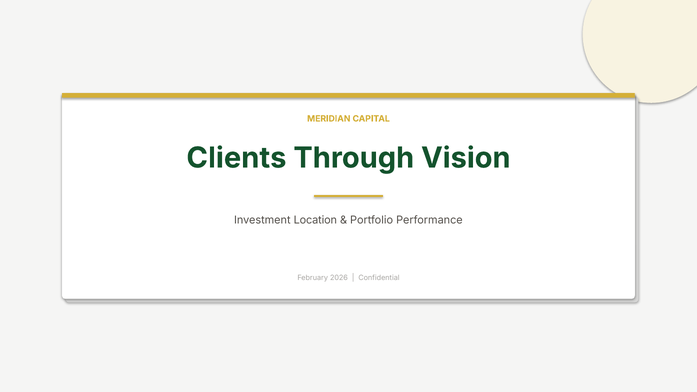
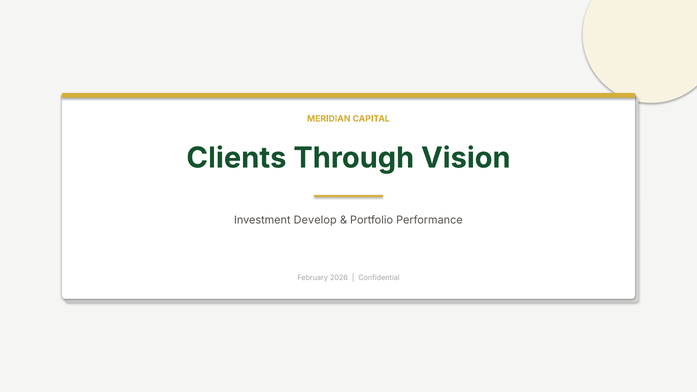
Location: Location -> Develop
